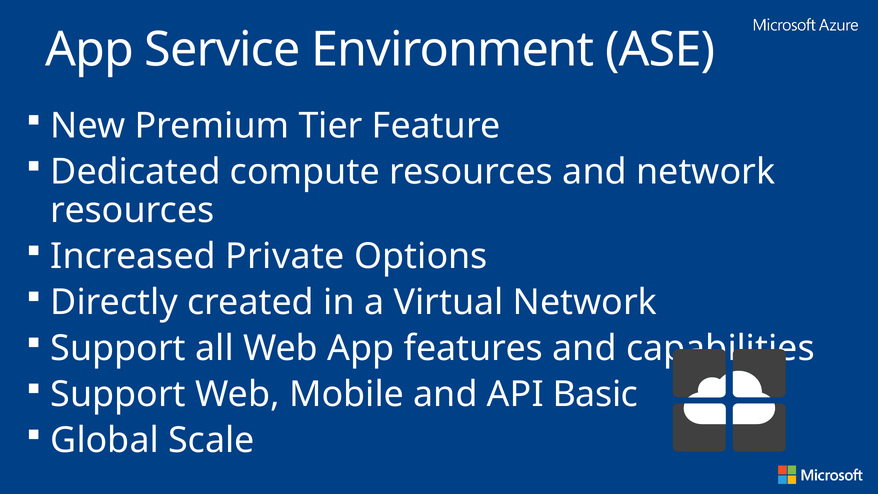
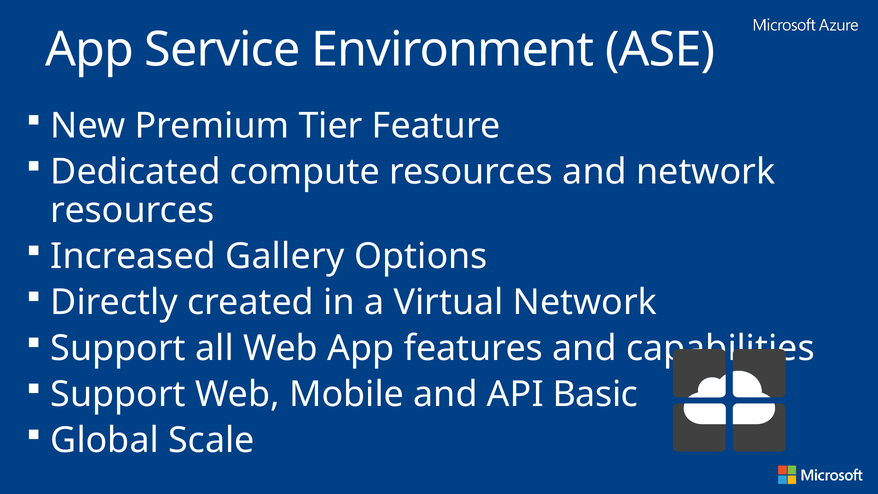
Private: Private -> Gallery
